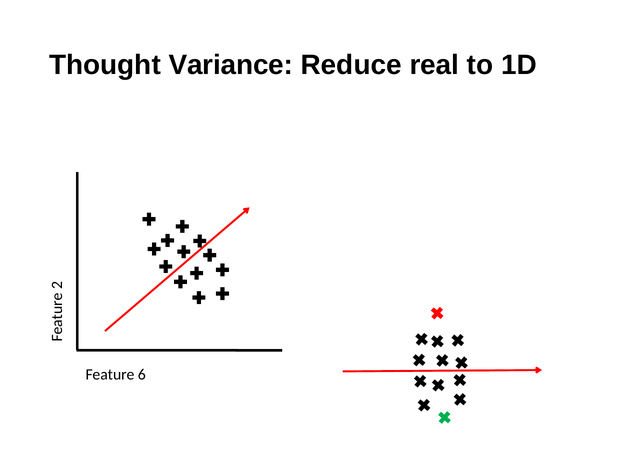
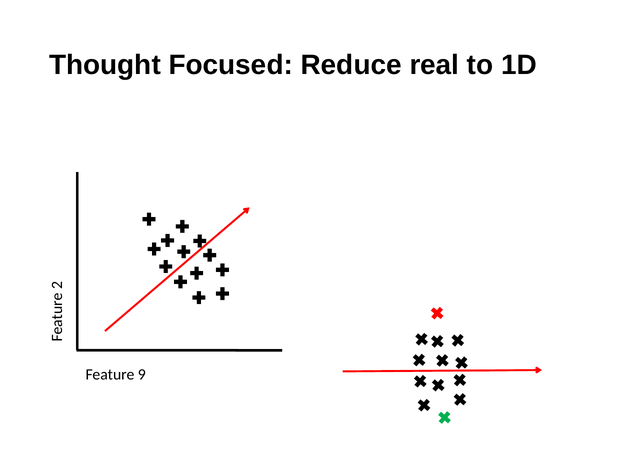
Variance: Variance -> Focused
6: 6 -> 9
